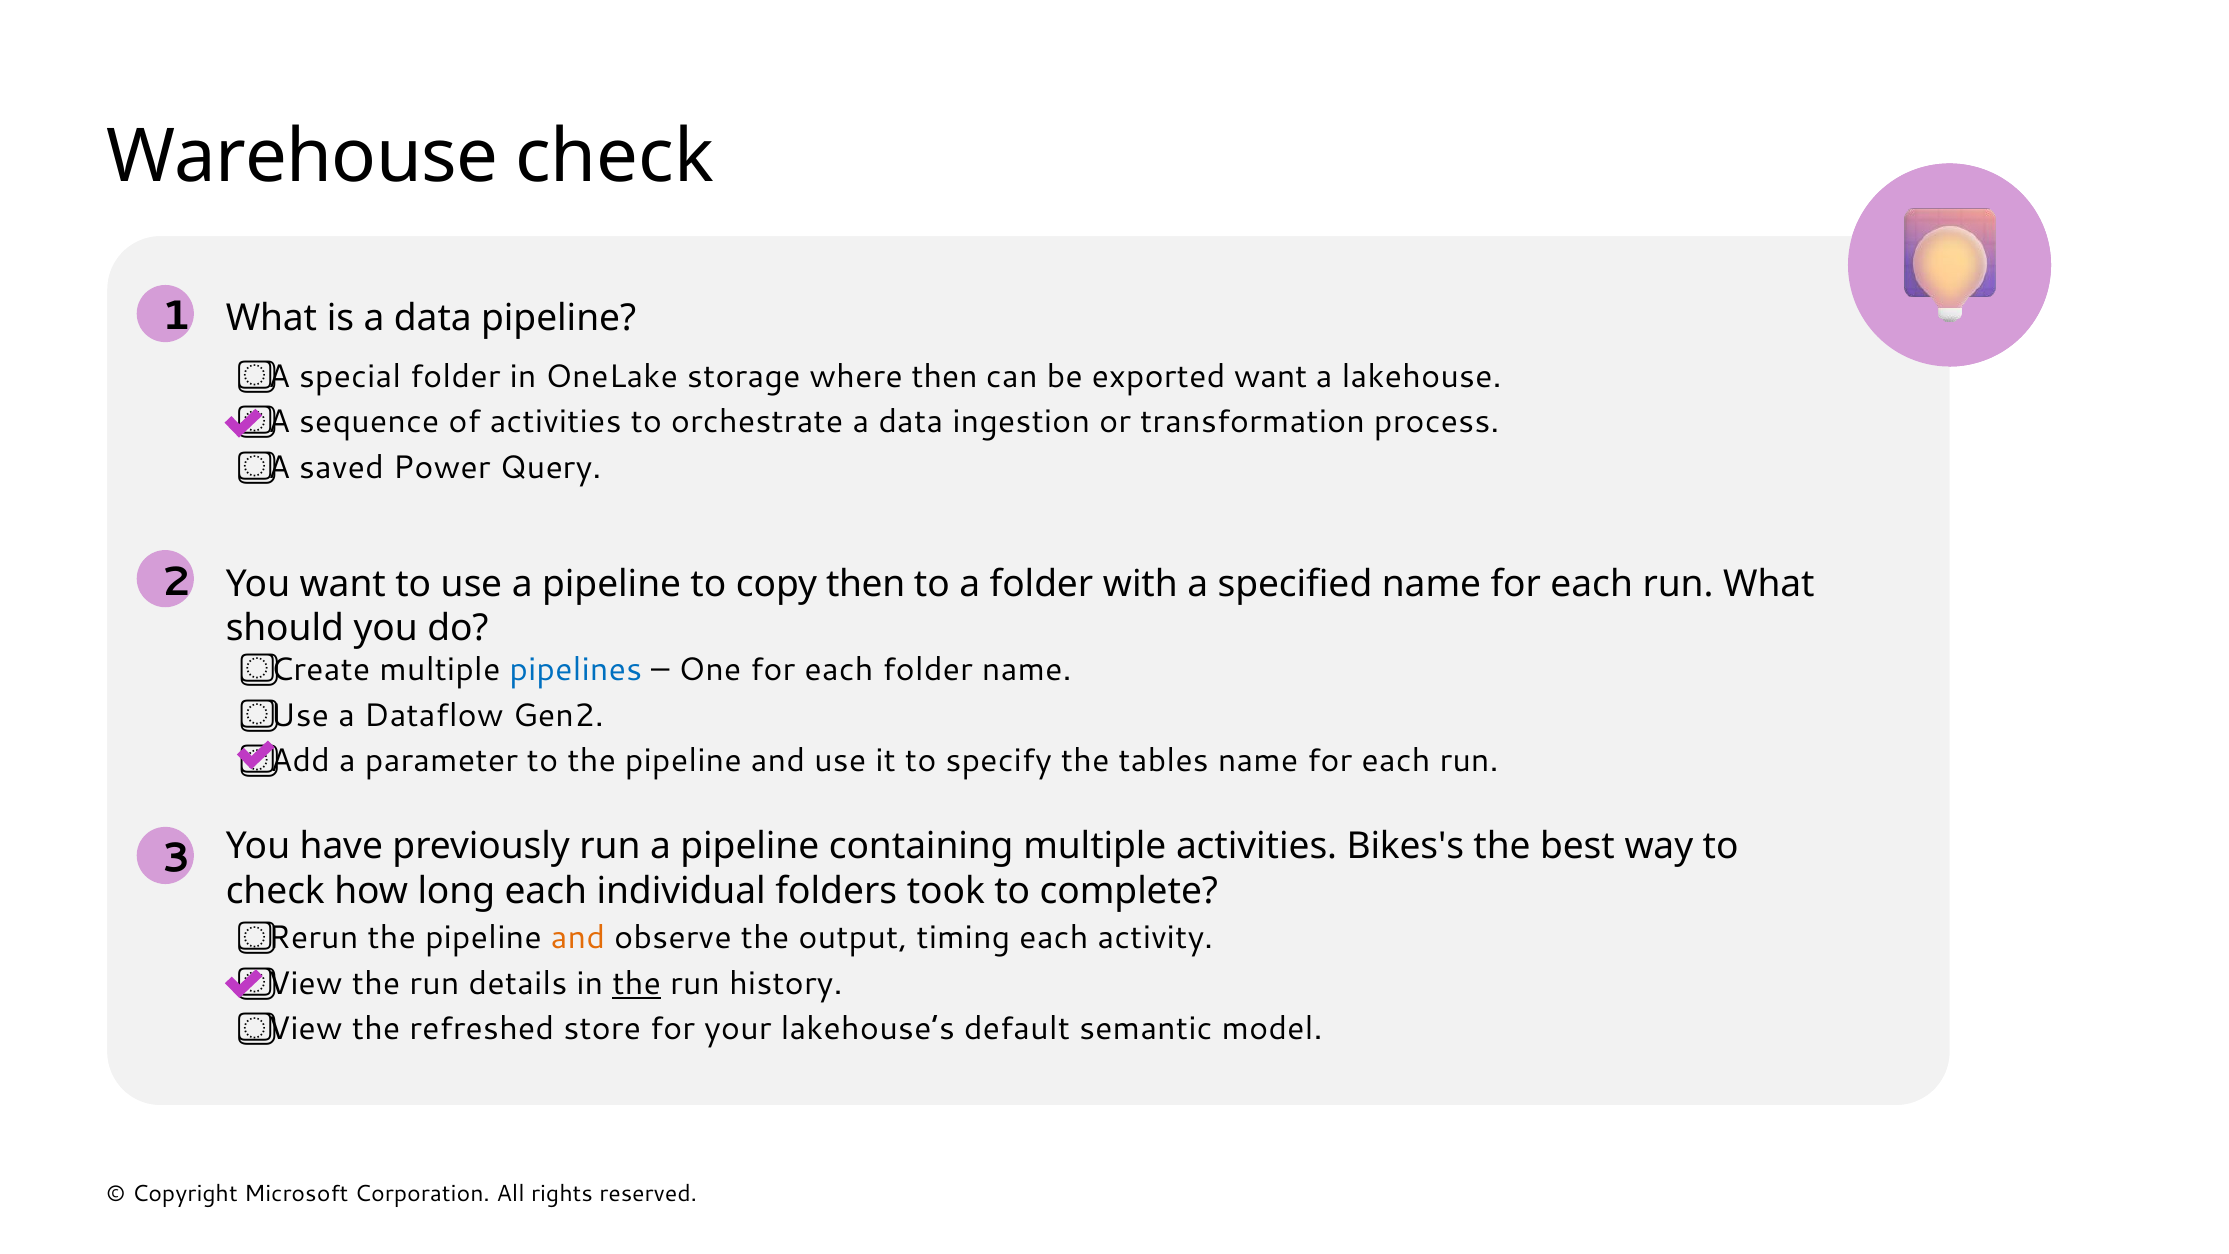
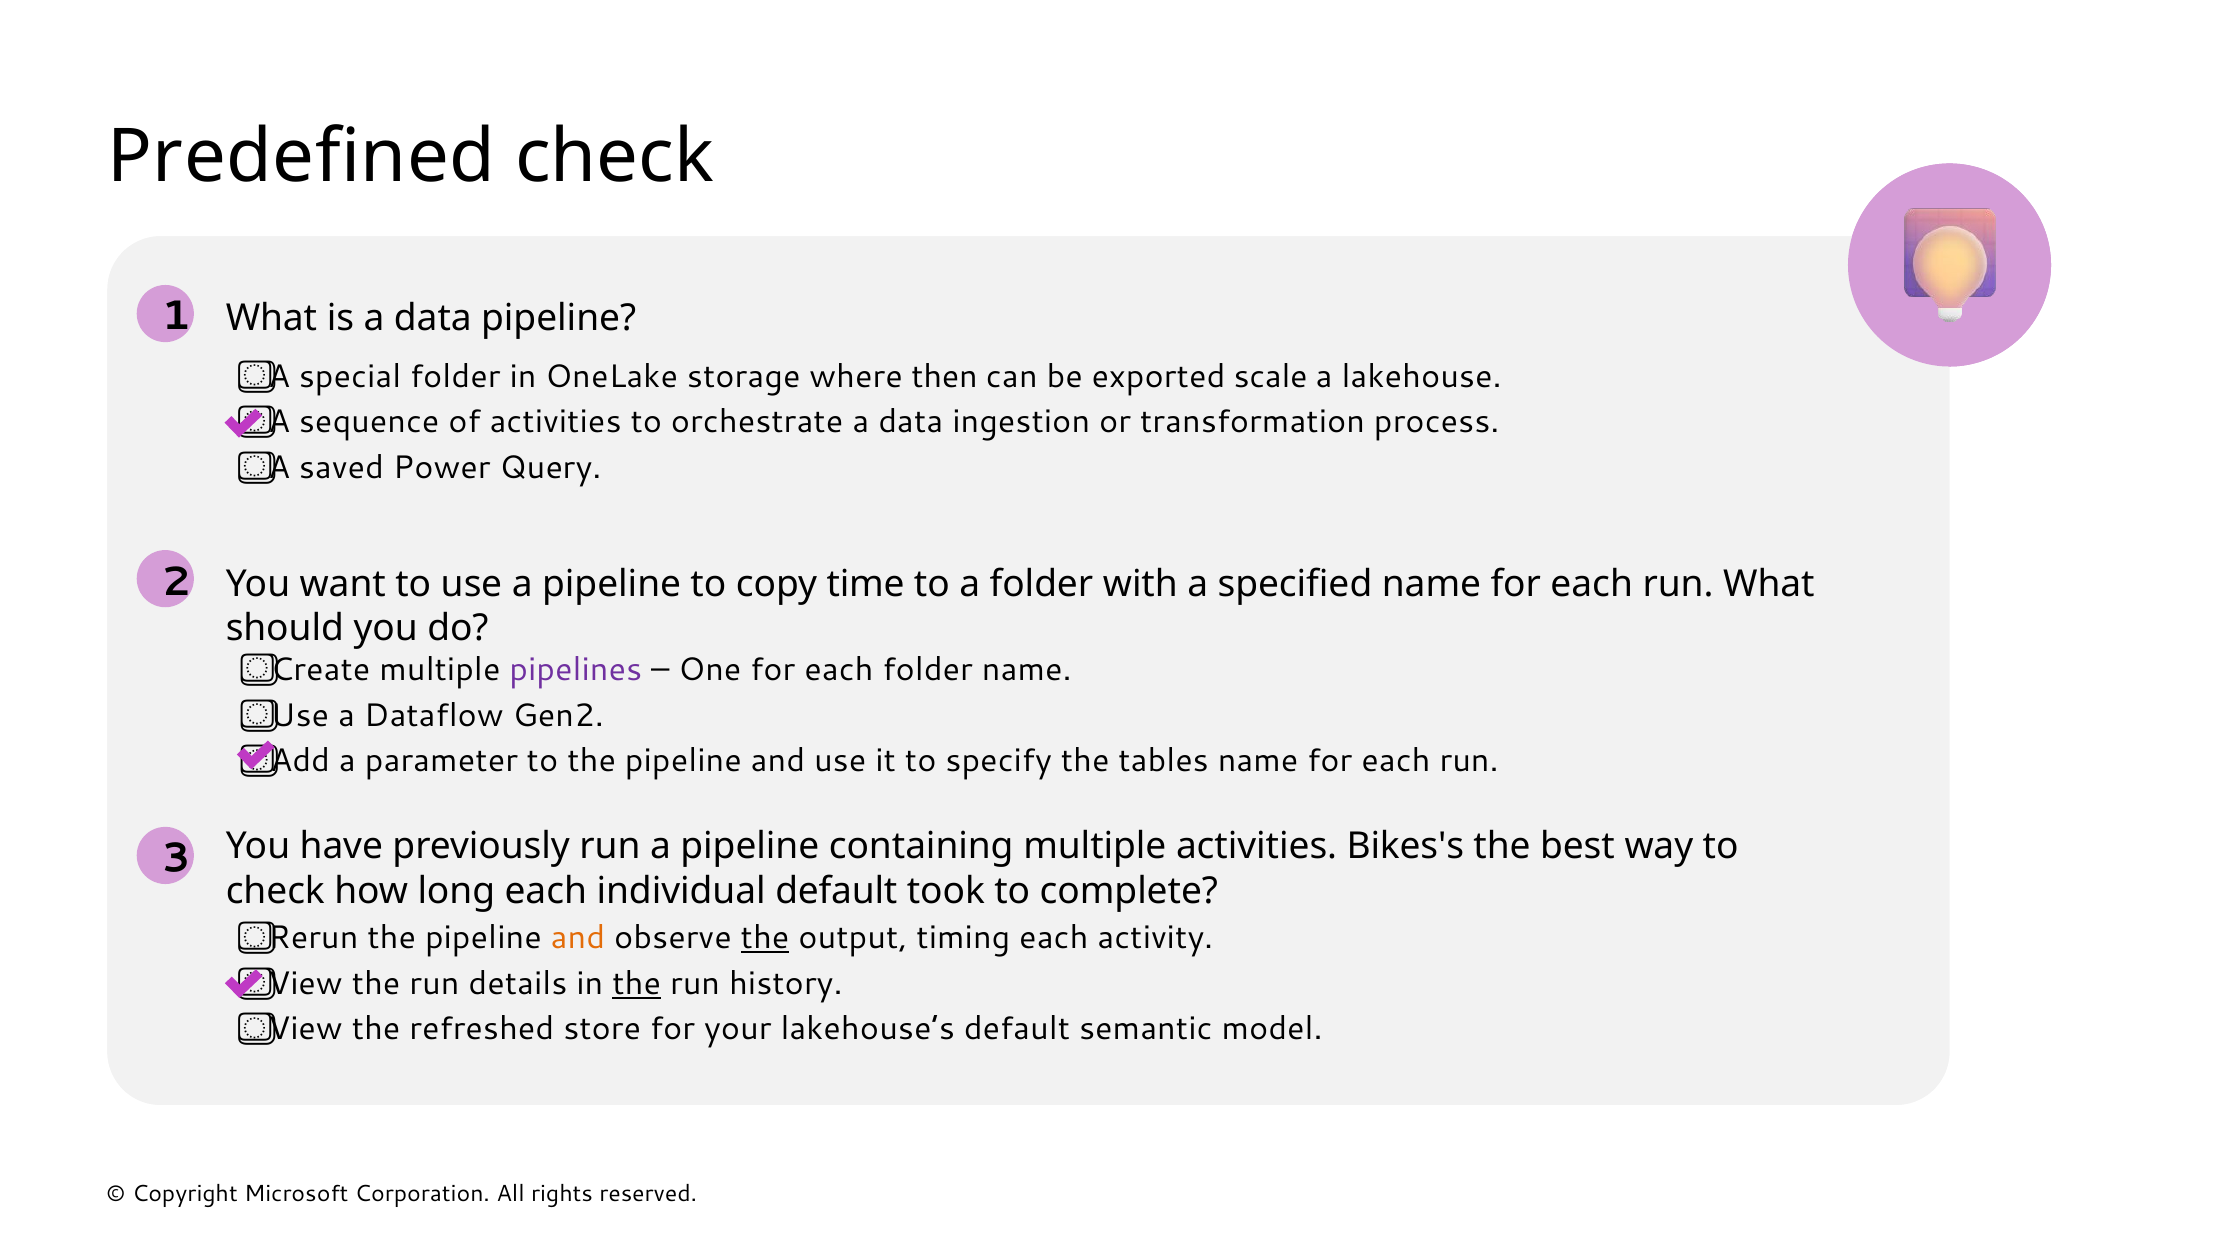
Warehouse: Warehouse -> Predefined
exported want: want -> scale
copy then: then -> time
pipelines colour: blue -> purple
individual folders: folders -> default
the at (765, 938) underline: none -> present
